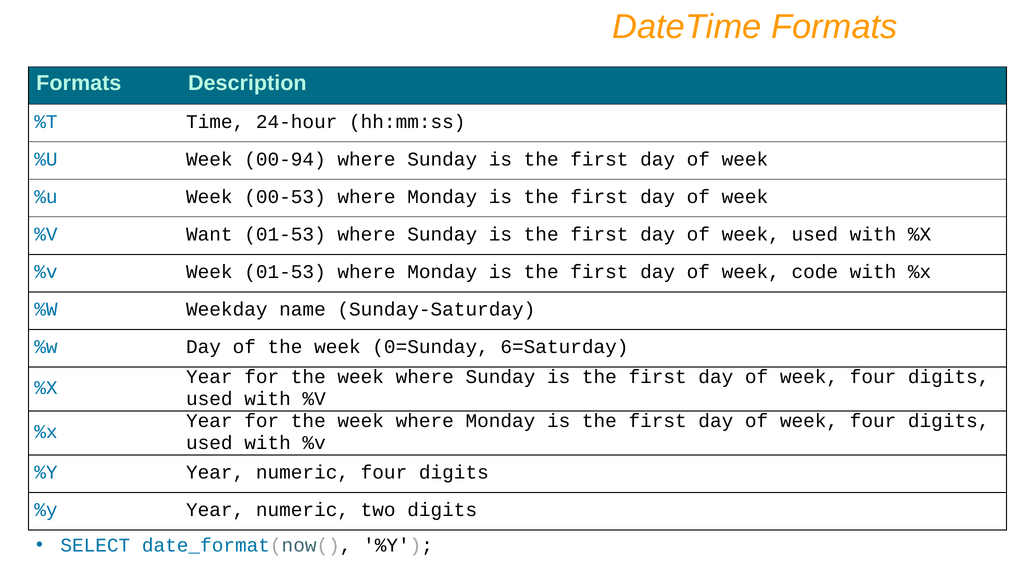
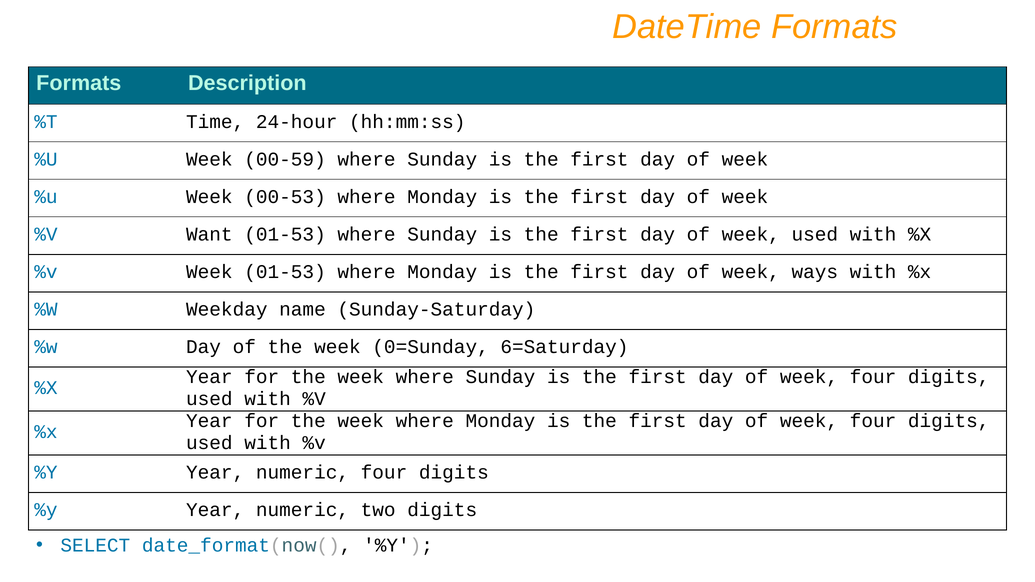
00-94: 00-94 -> 00-59
code: code -> ways
